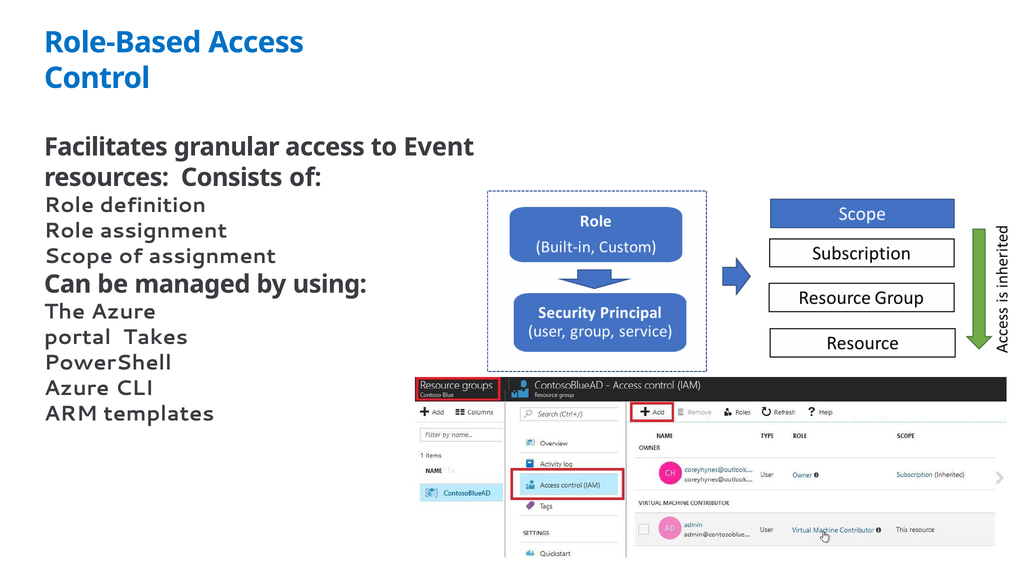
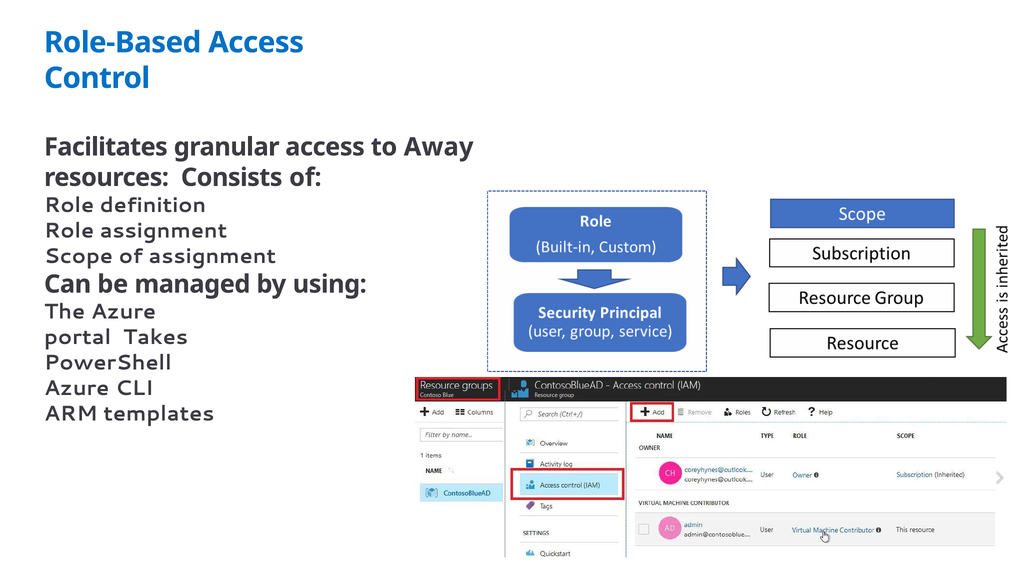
Event: Event -> Away
